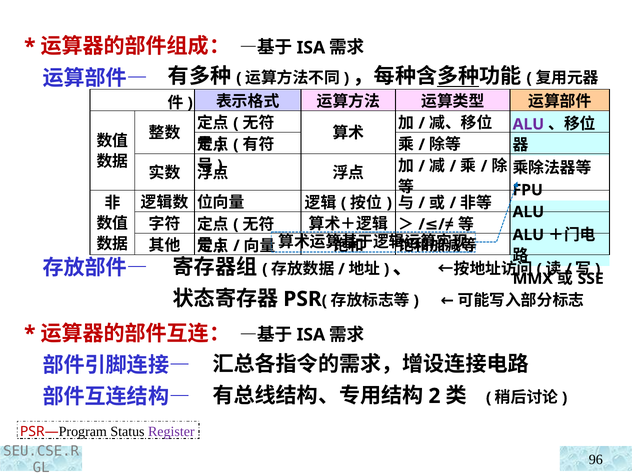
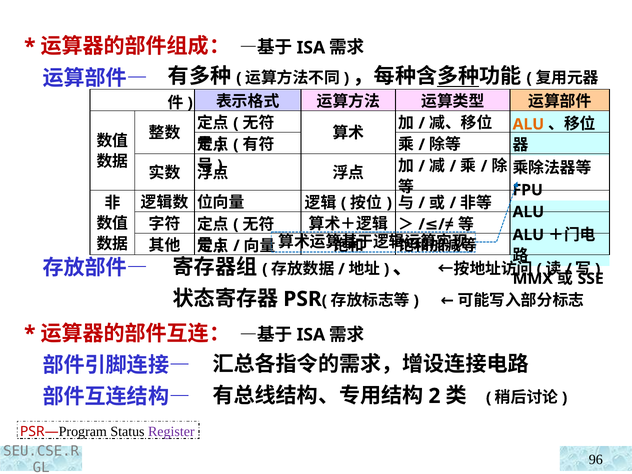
ALU at (528, 124) colour: purple -> orange
